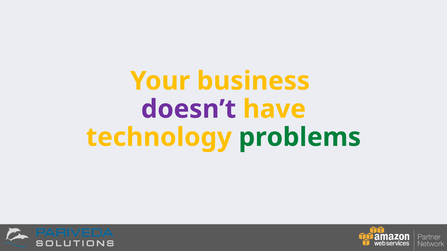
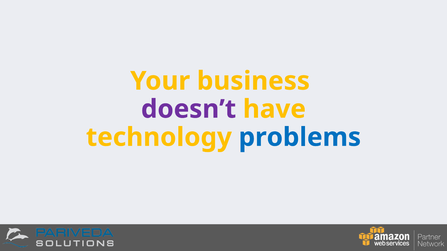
problems colour: green -> blue
